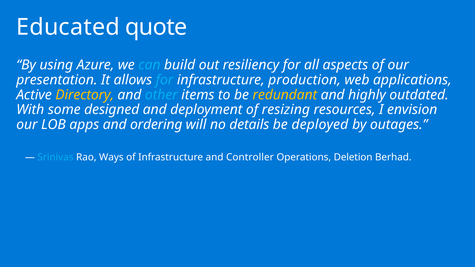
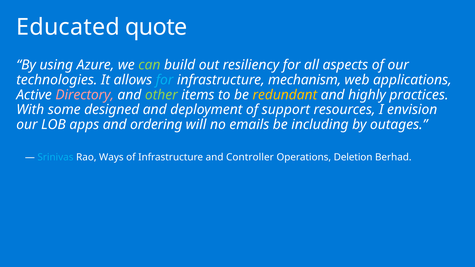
can colour: light blue -> light green
presentation: presentation -> technologies
production: production -> mechanism
Directory colour: yellow -> pink
other colour: light blue -> light green
outdated: outdated -> practices
resizing: resizing -> support
details: details -> emails
deployed: deployed -> including
